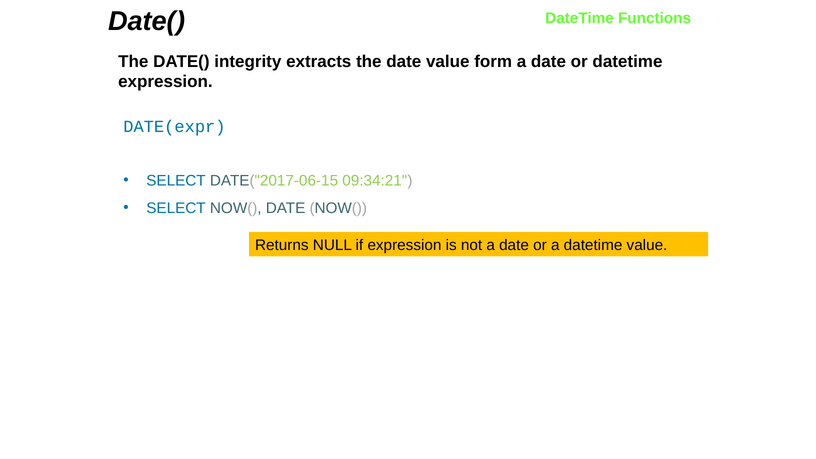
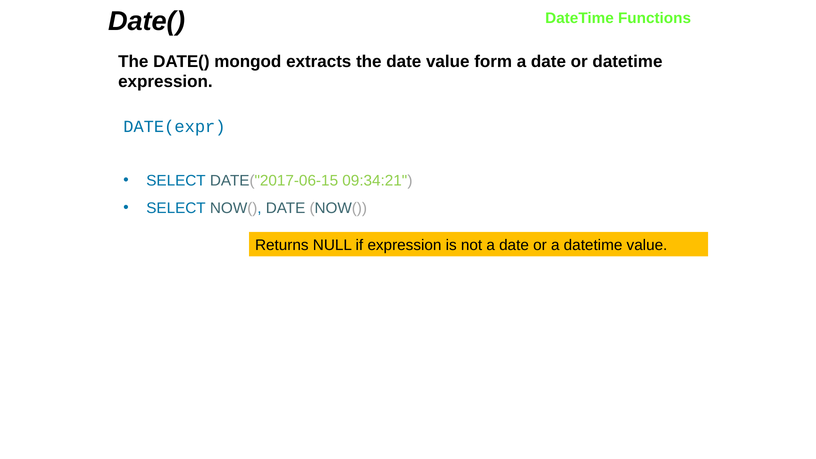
integrity: integrity -> mongod
